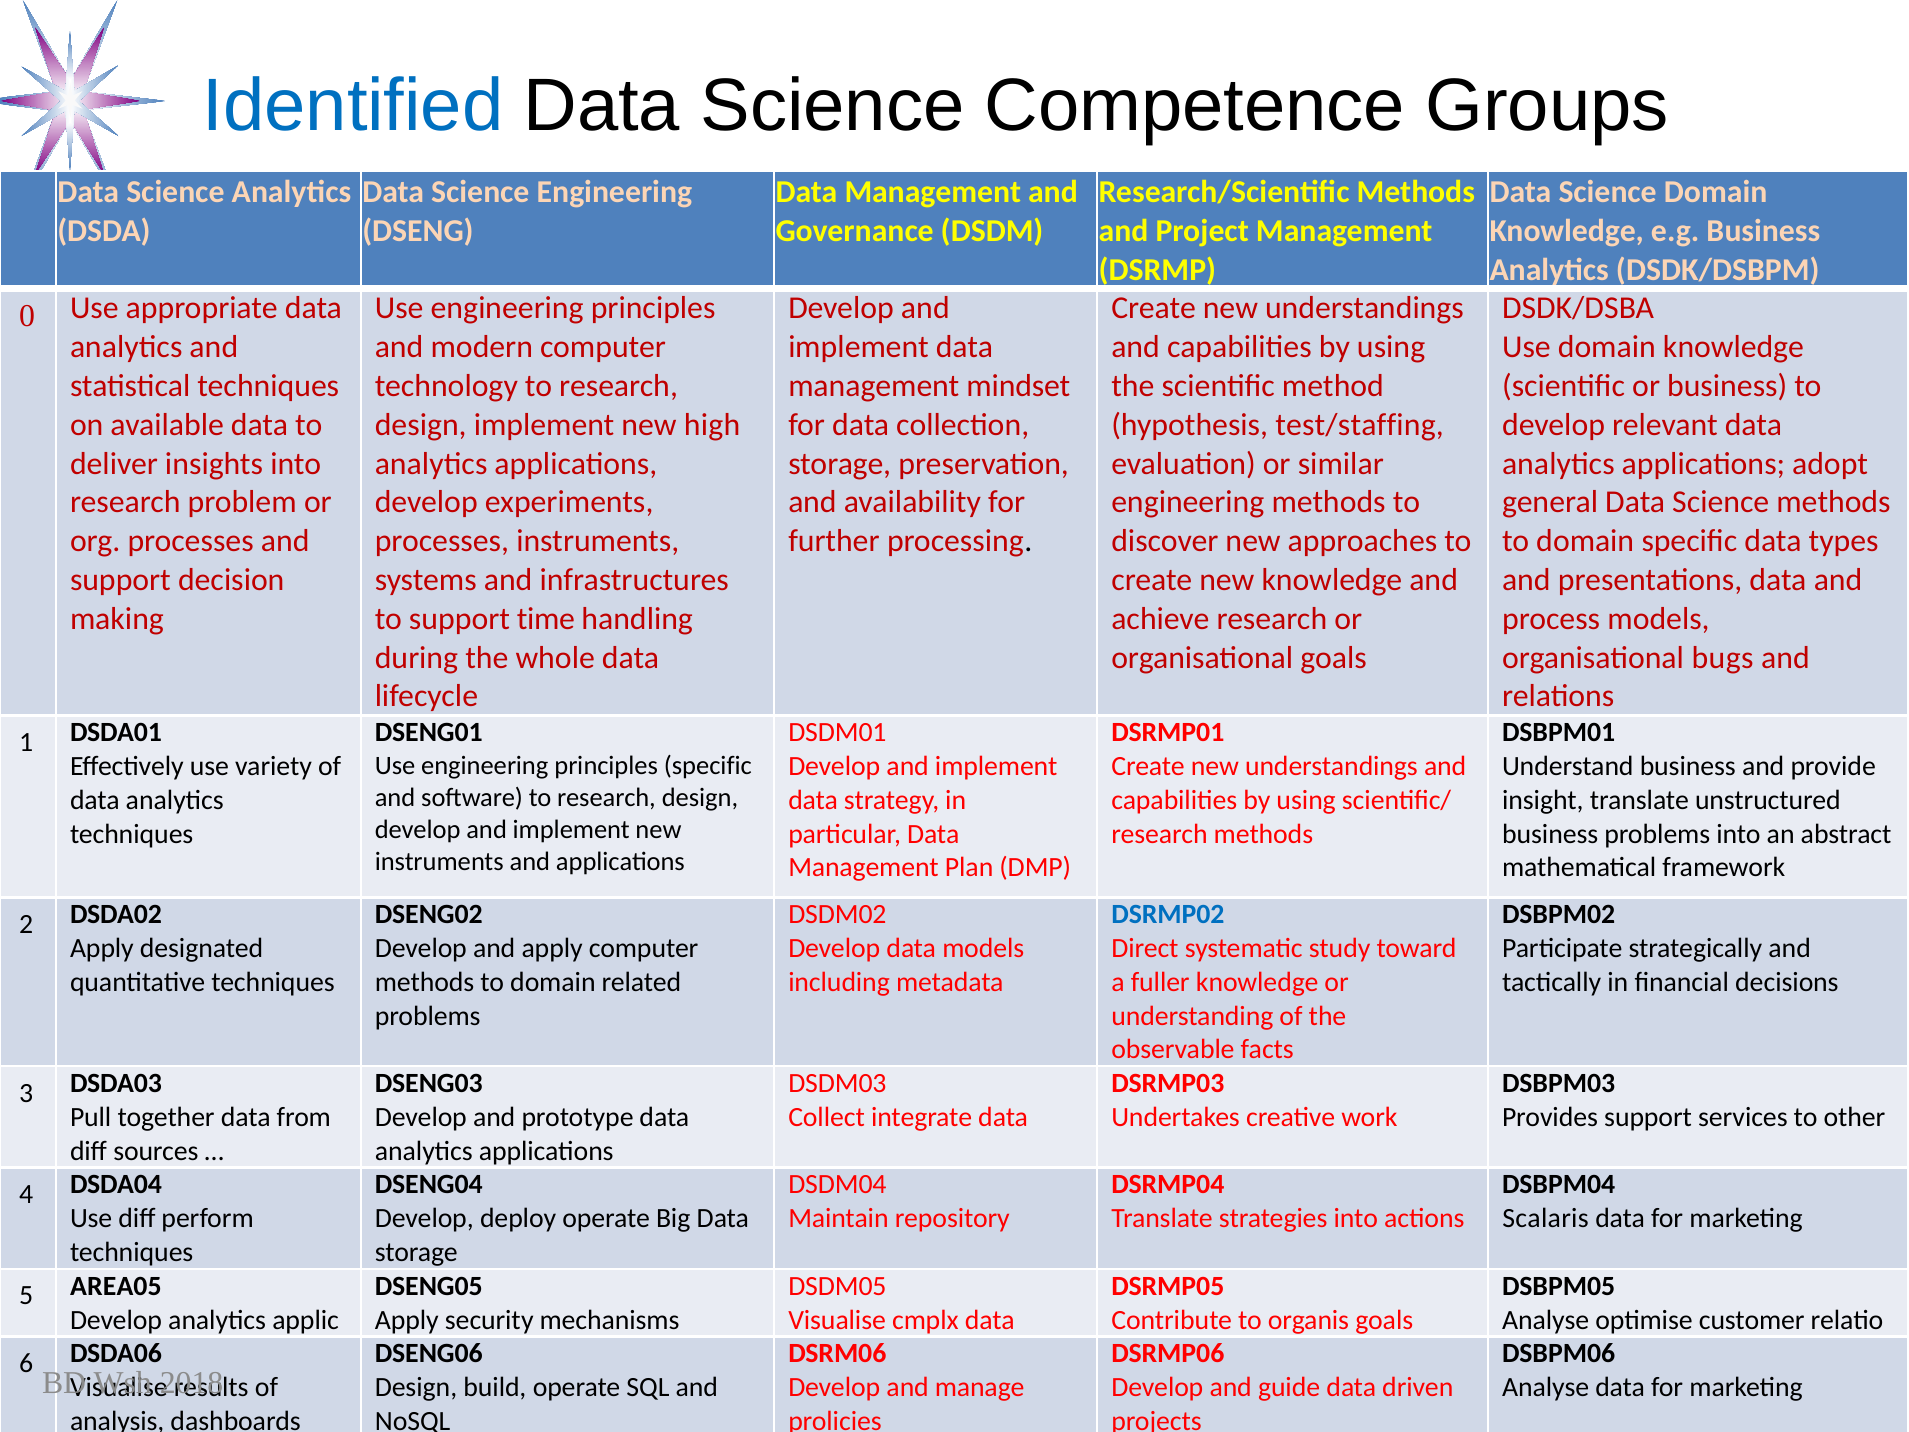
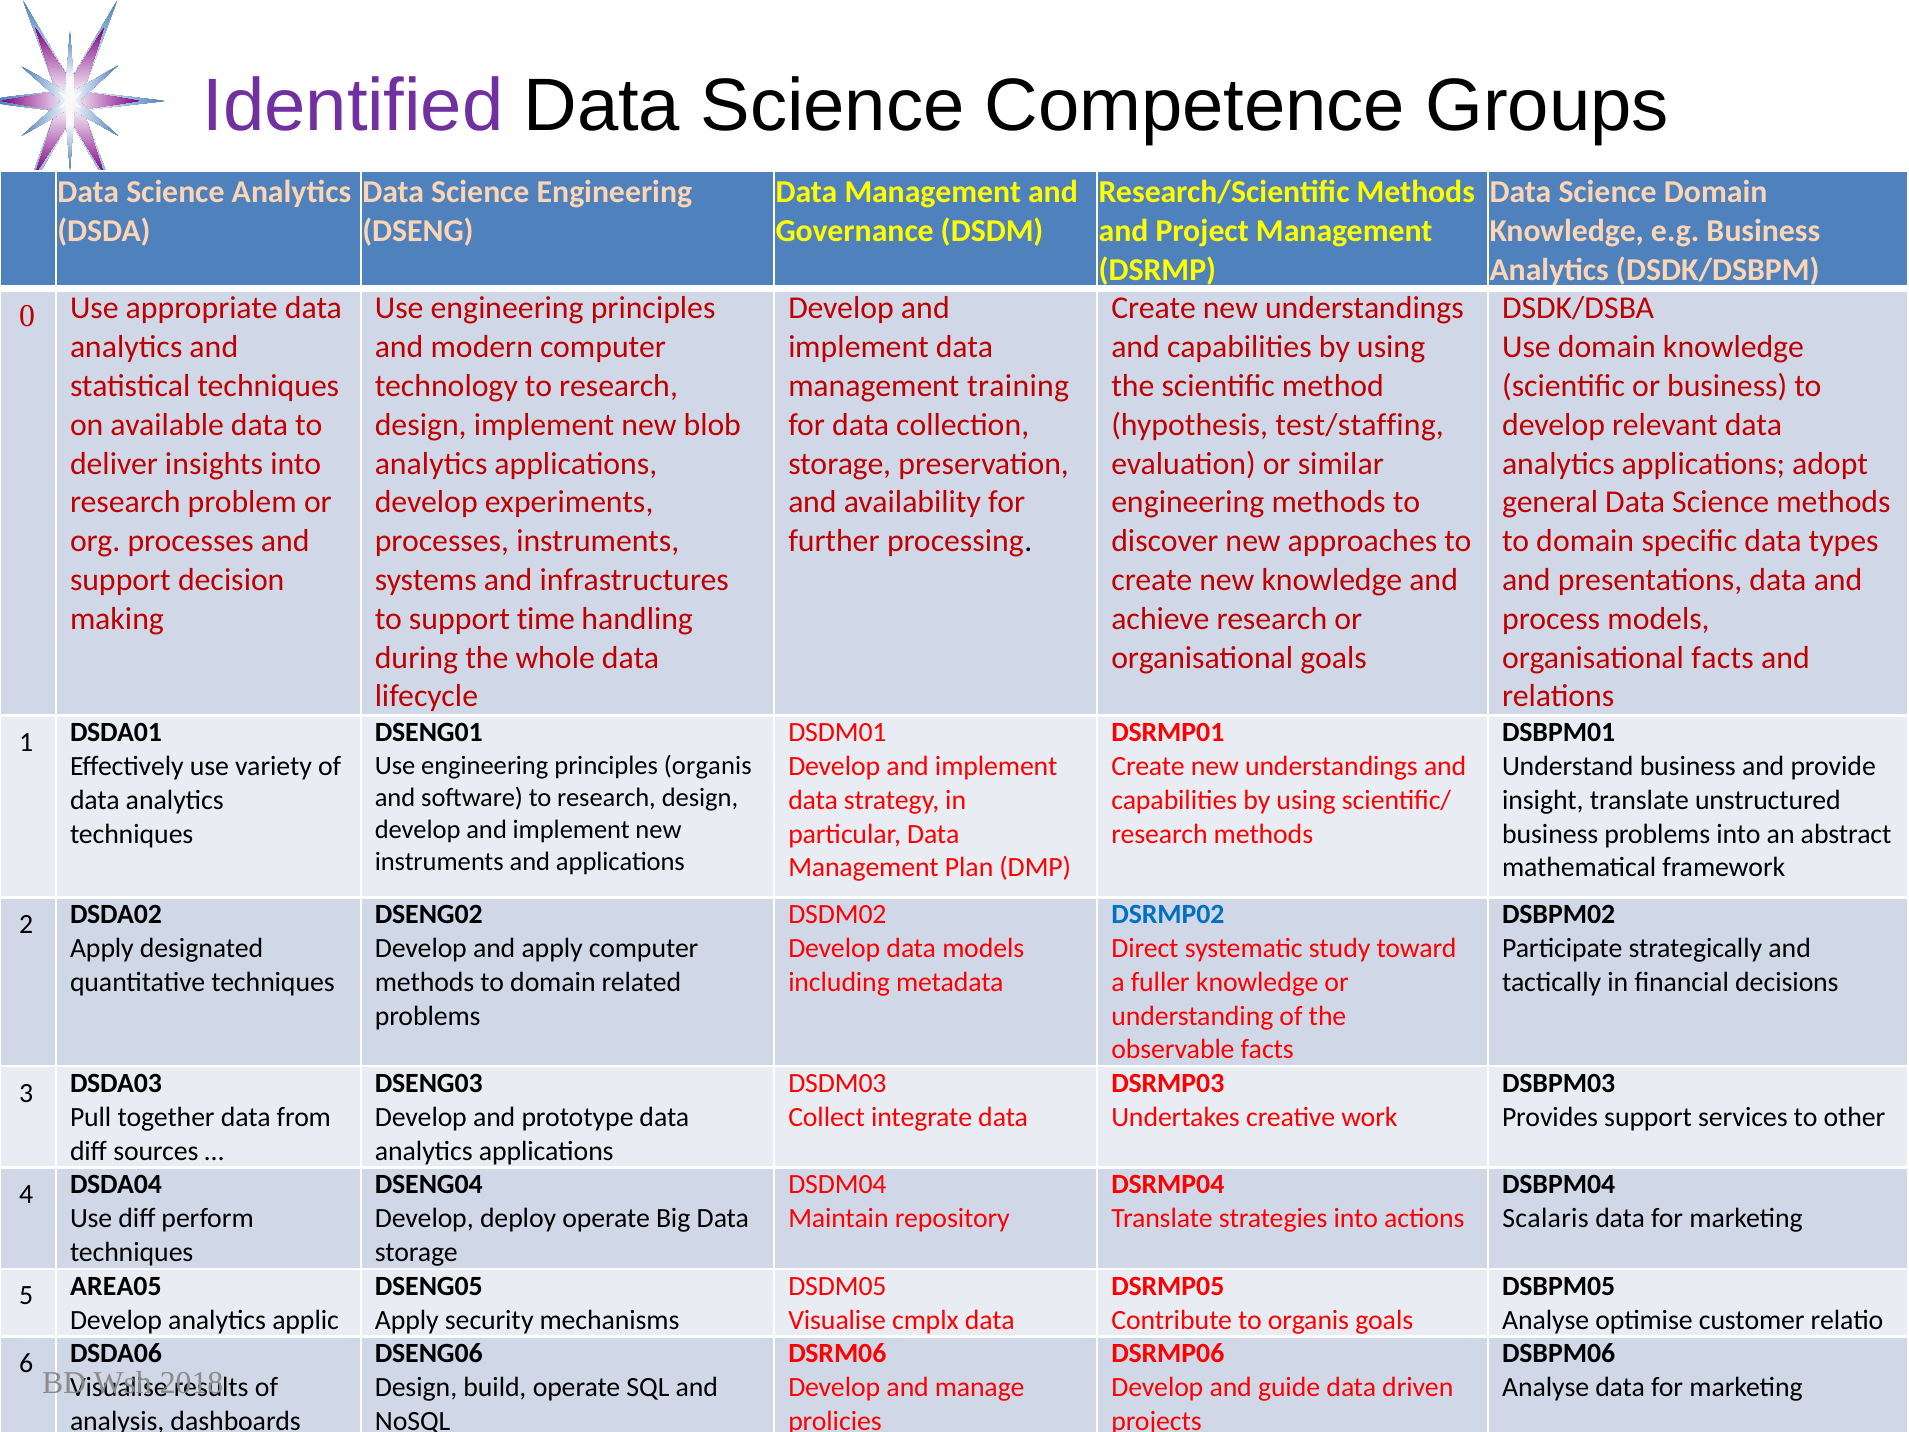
Identified colour: blue -> purple
mindset: mindset -> training
high: high -> blob
organisational bugs: bugs -> facts
principles specific: specific -> organis
